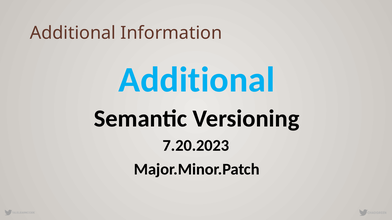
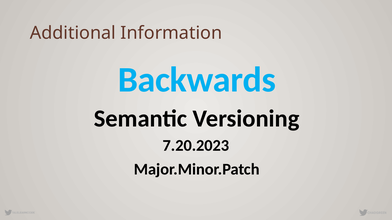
Additional at (197, 80): Additional -> Backwards
